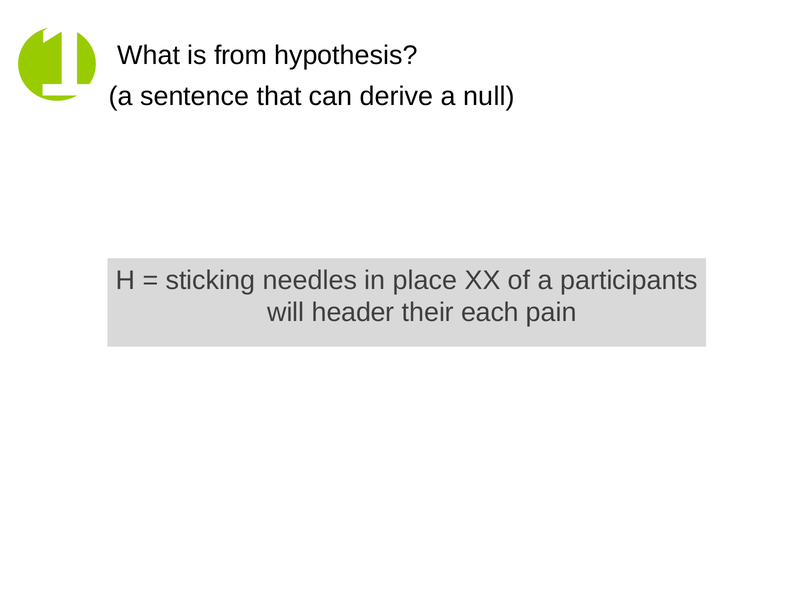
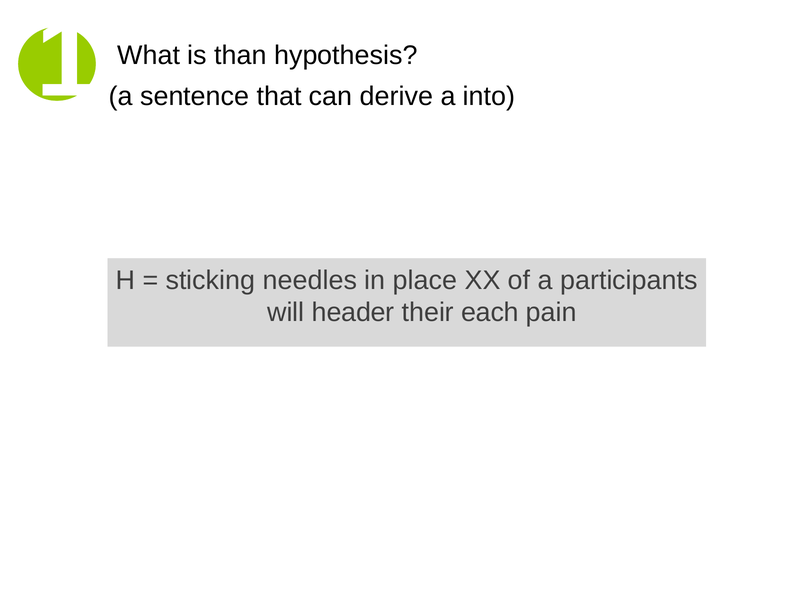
from: from -> than
null: null -> into
